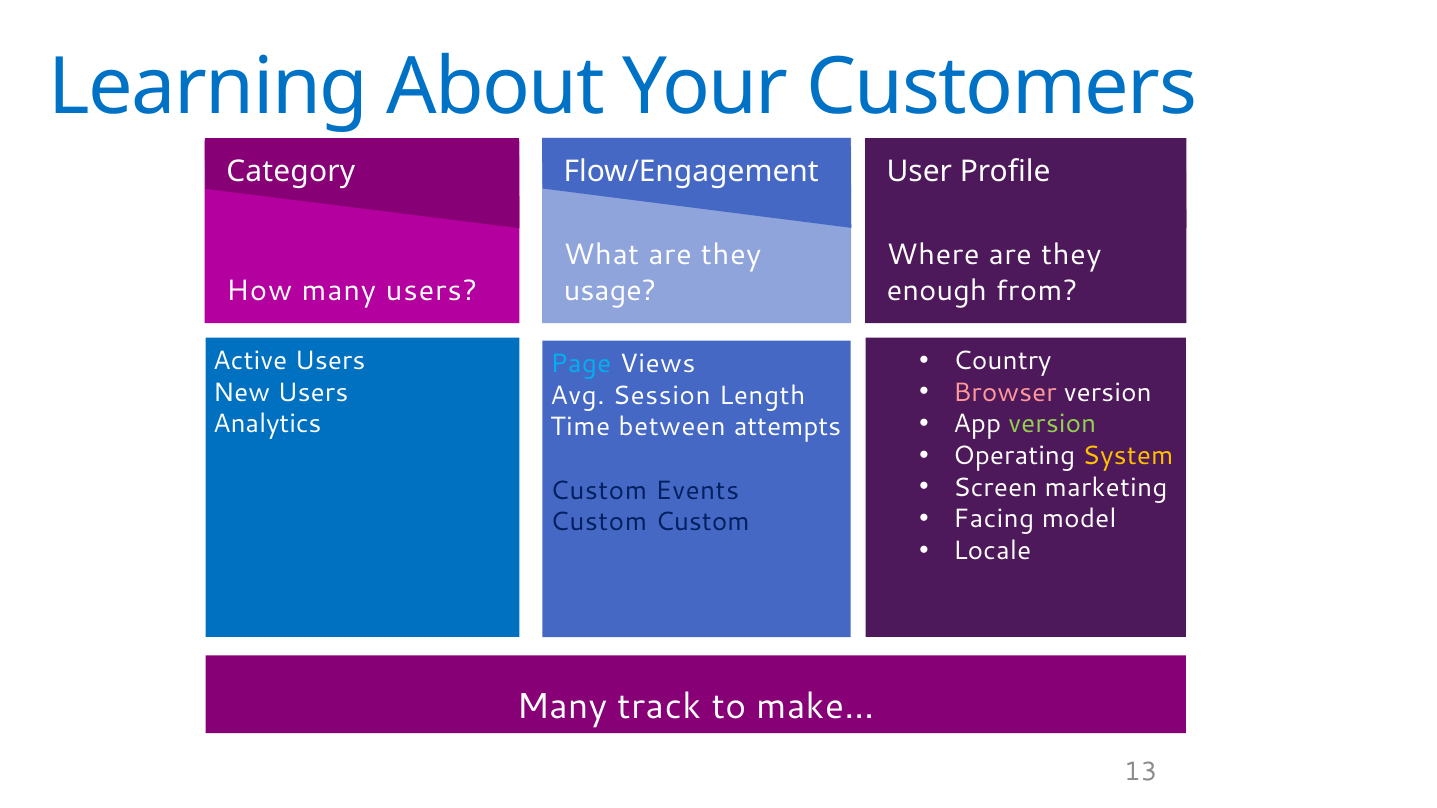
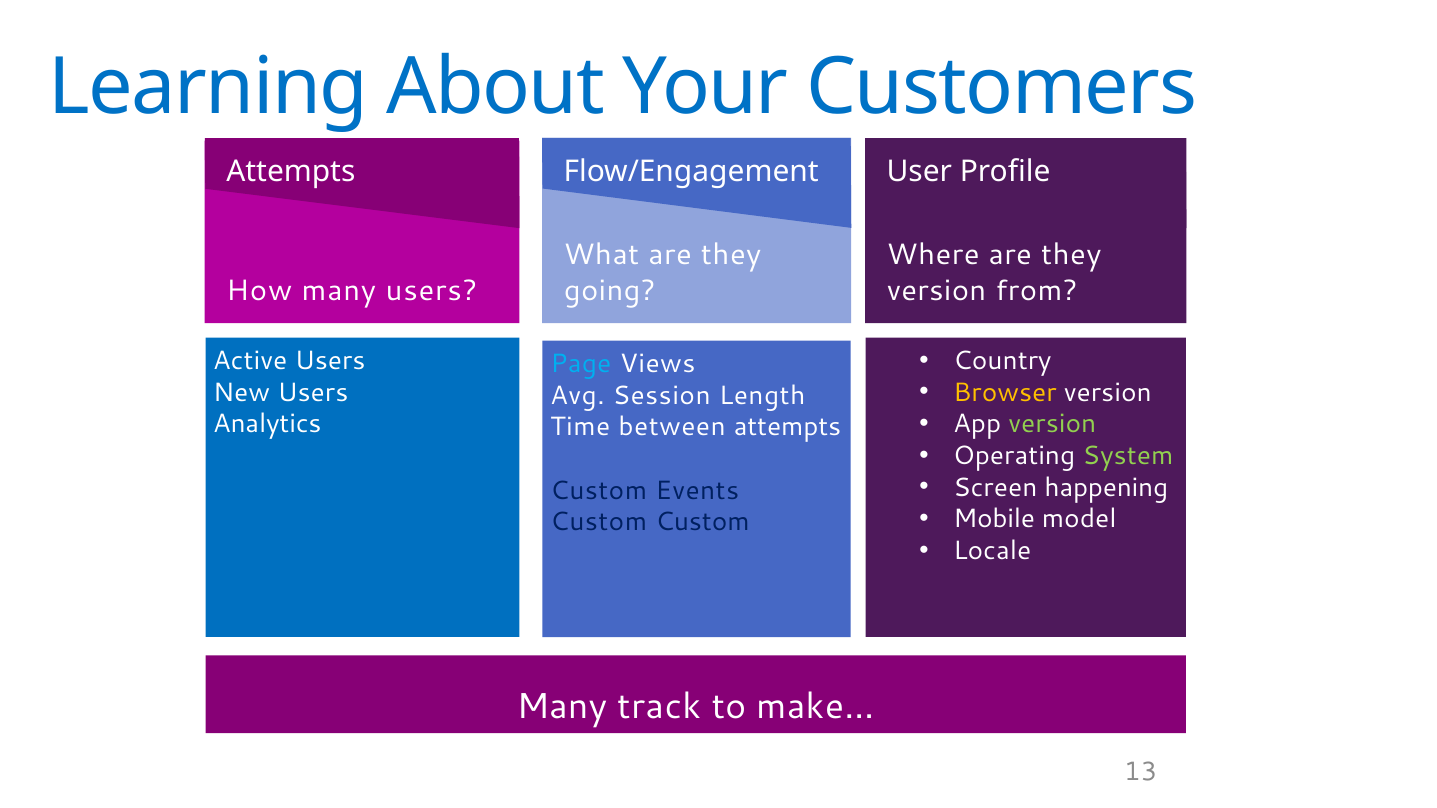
Category at (291, 171): Category -> Attempts
usage: usage -> going
enough at (937, 291): enough -> version
Browser colour: pink -> yellow
System colour: yellow -> light green
marketing: marketing -> happening
Facing: Facing -> Mobile
